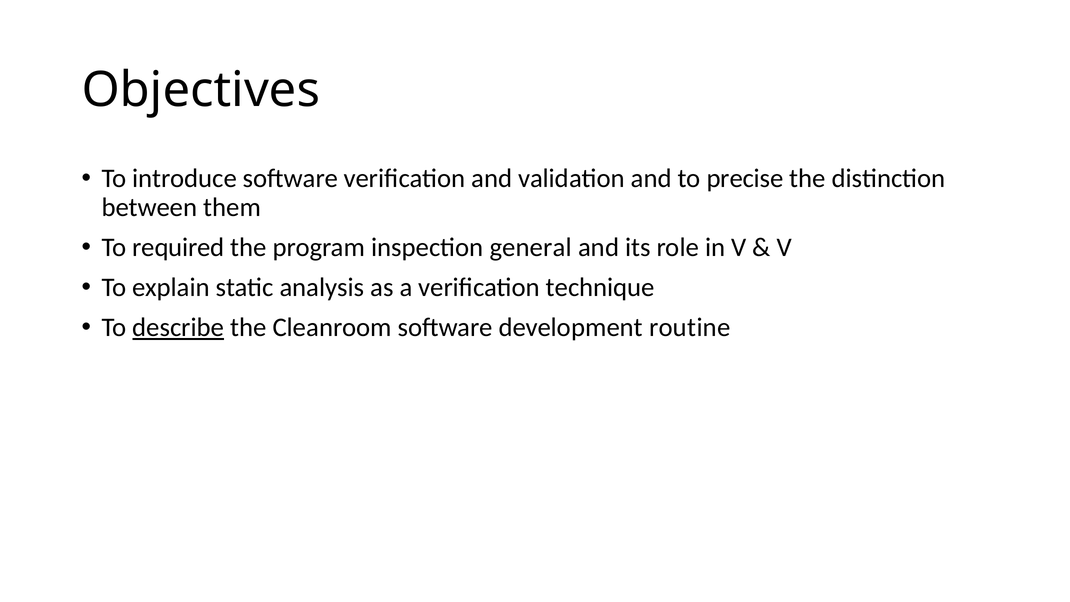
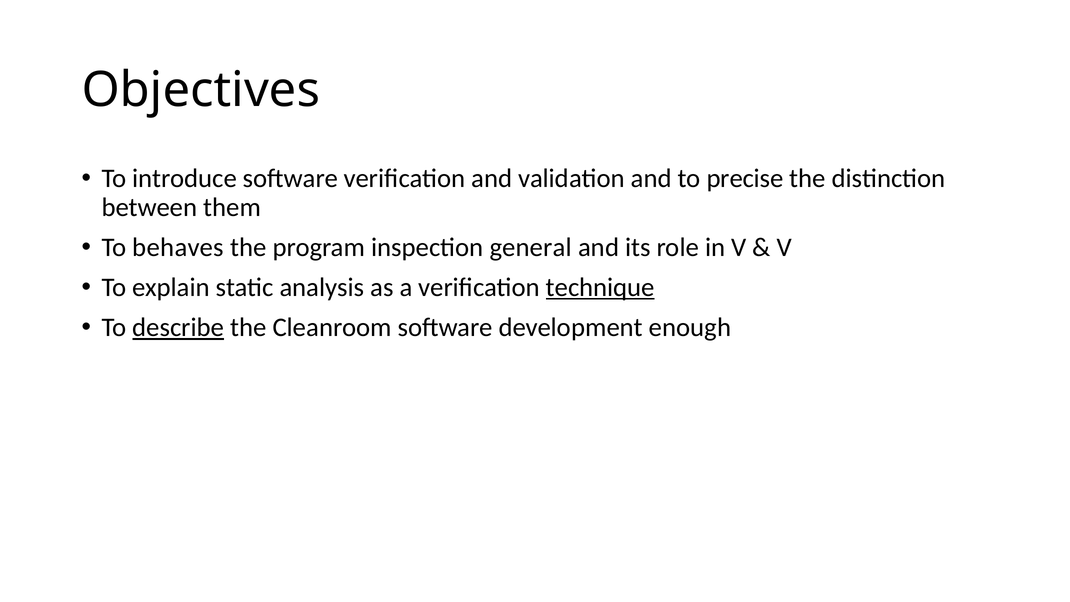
required: required -> behaves
technique underline: none -> present
routine: routine -> enough
